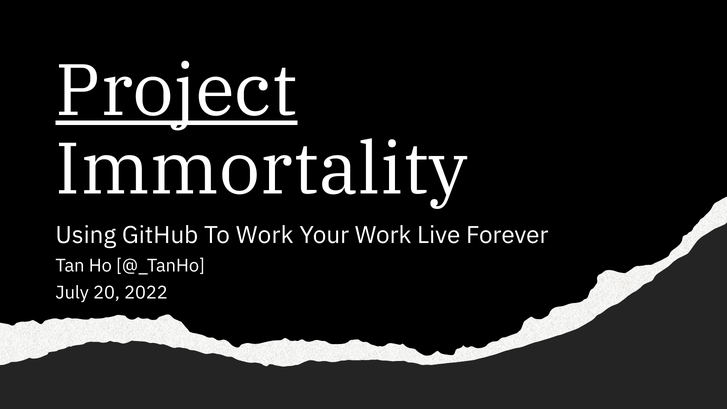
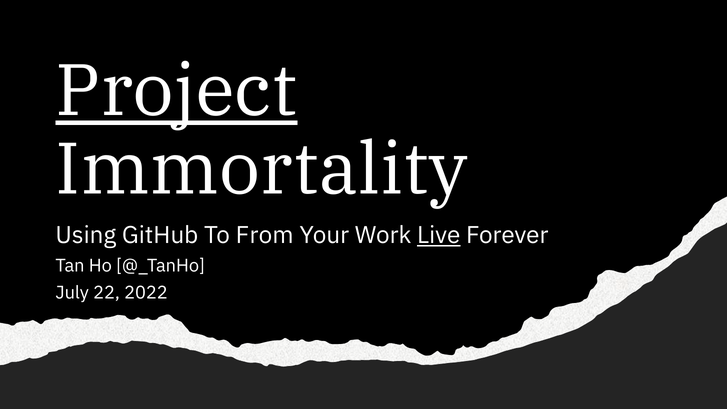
To Work: Work -> From
Live underline: none -> present
20: 20 -> 22
